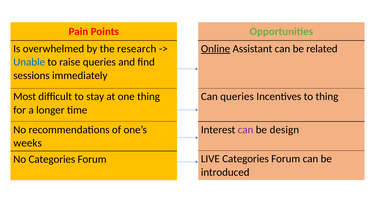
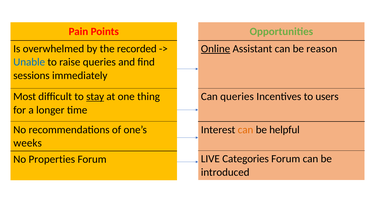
research: research -> recorded
related: related -> reason
stay underline: none -> present
to thing: thing -> users
can at (246, 130) colour: purple -> orange
design: design -> helpful
No Categories: Categories -> Properties
